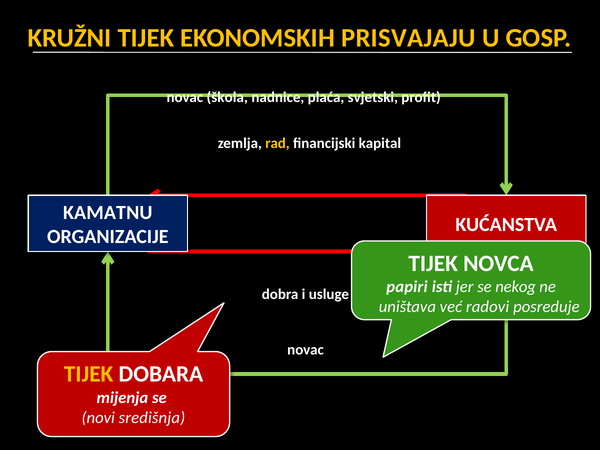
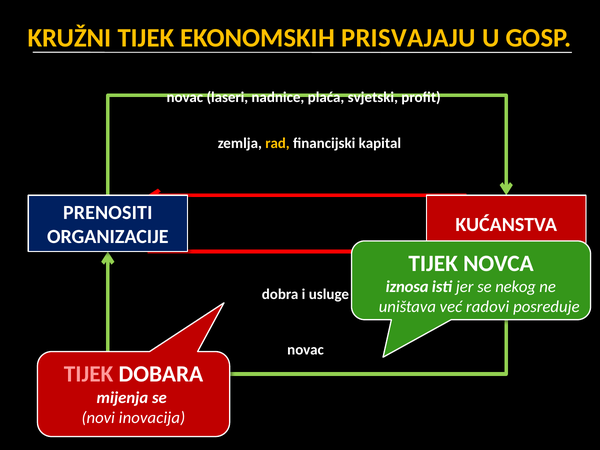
škola: škola -> laseri
KAMATNU: KAMATNU -> PRENOSITI
papiri: papiri -> iznosa
TIJEK at (89, 374) colour: yellow -> pink
središnja: središnja -> inovacija
